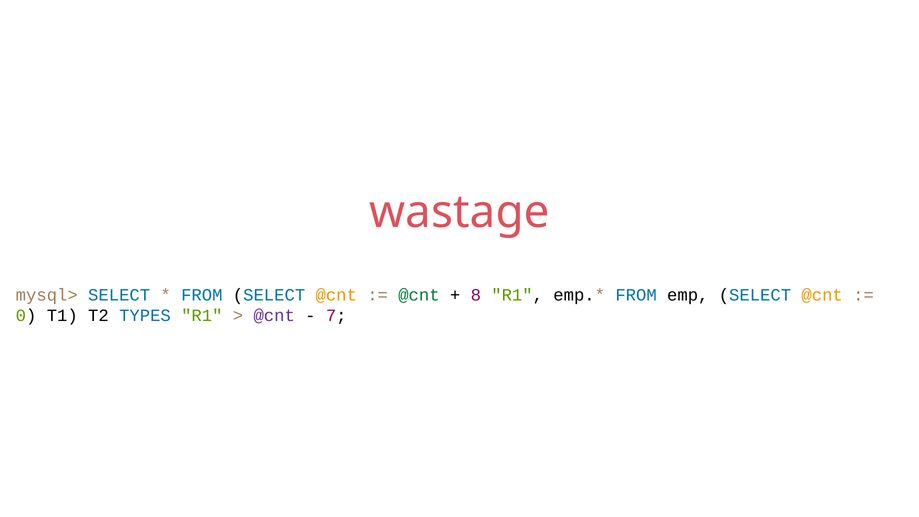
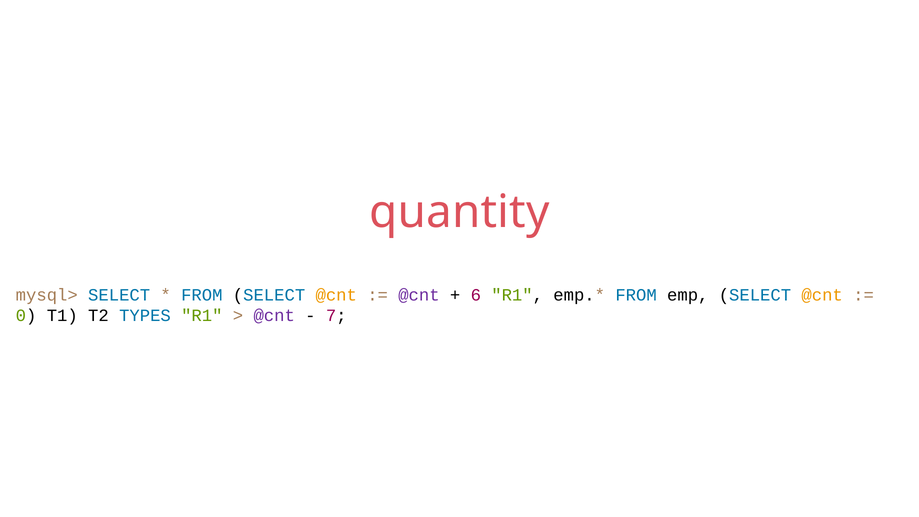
wastage: wastage -> quantity
@cnt at (419, 295) colour: green -> purple
8: 8 -> 6
